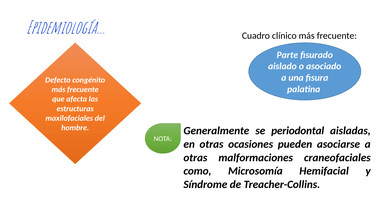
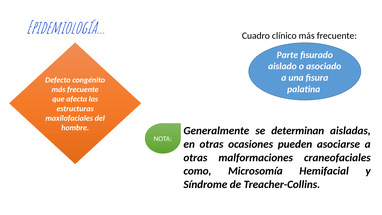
periodontal: periodontal -> determinan
